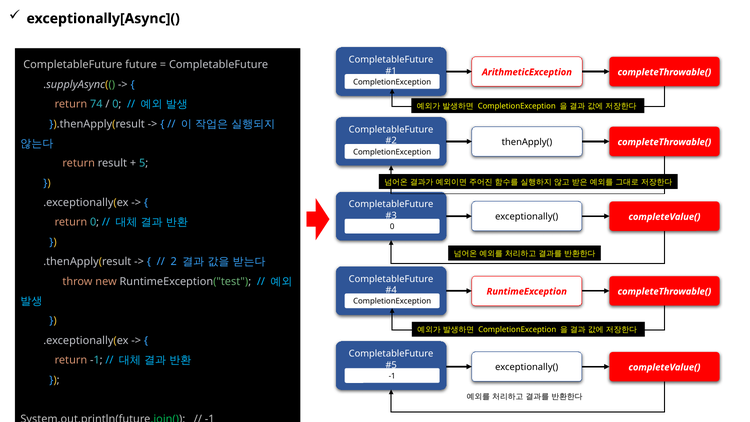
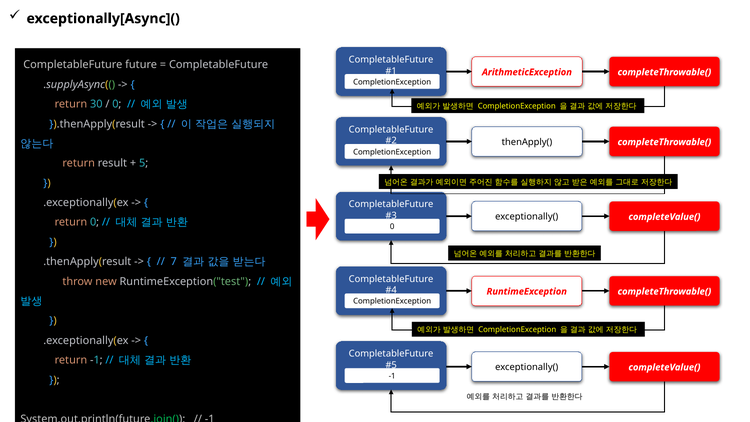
74: 74 -> 30
2: 2 -> 7
